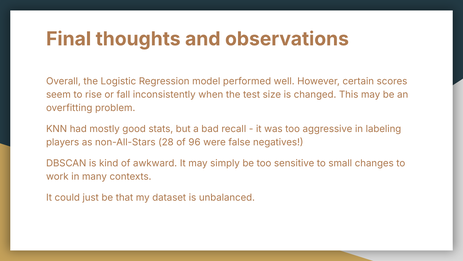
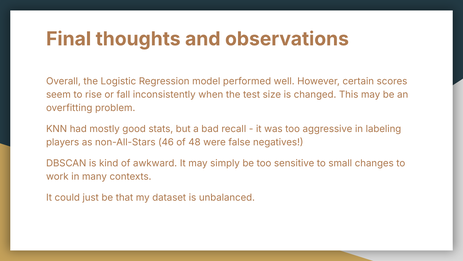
28: 28 -> 46
96: 96 -> 48
